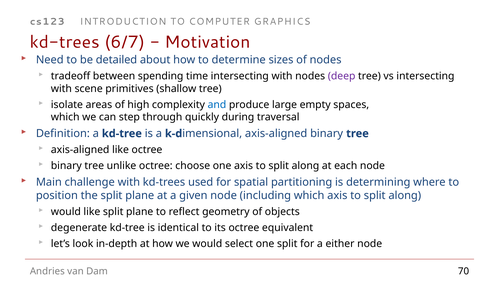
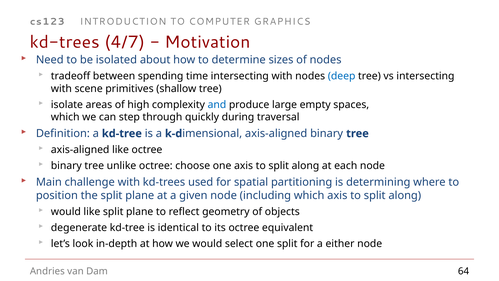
6/7: 6/7 -> 4/7
detailed: detailed -> isolated
deep colour: purple -> blue
70: 70 -> 64
